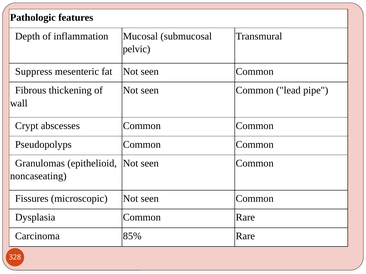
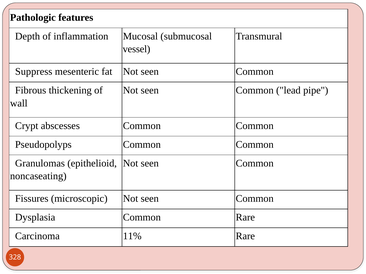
pelvic: pelvic -> vessel
85%: 85% -> 11%
